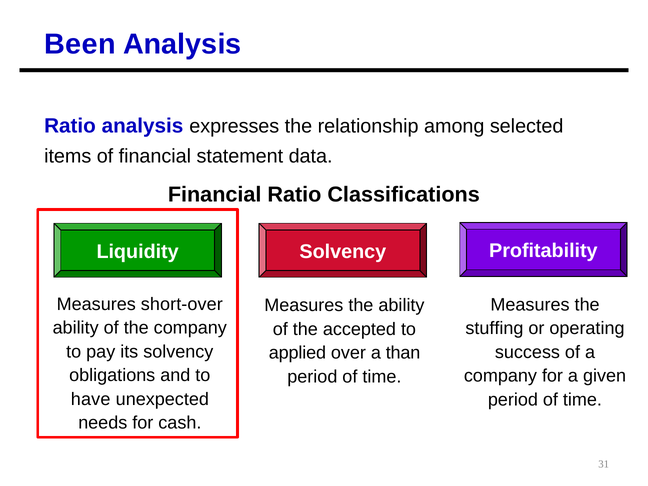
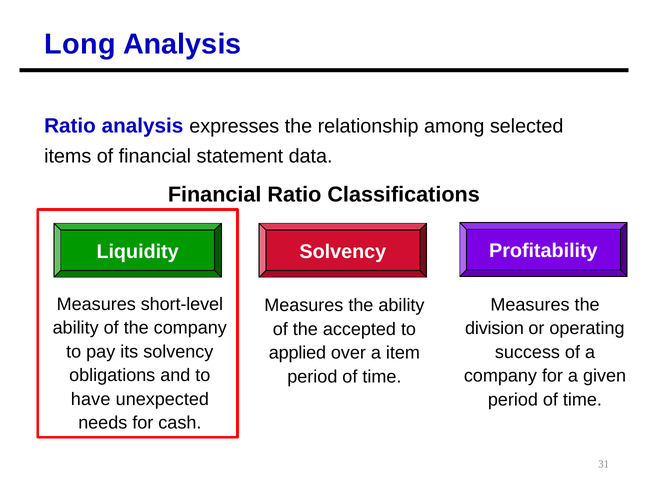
Been: Been -> Long
short-over: short-over -> short-level
stuffing: stuffing -> division
than: than -> item
